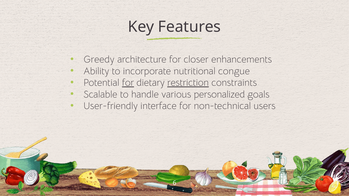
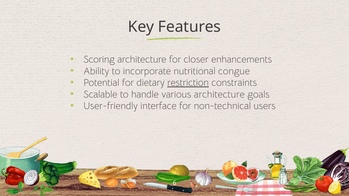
Greedy: Greedy -> Scoring
for at (128, 83) underline: present -> none
various personalized: personalized -> architecture
